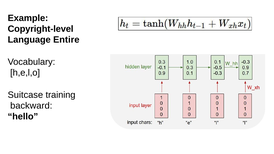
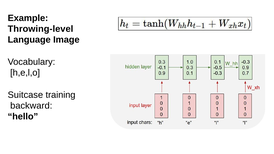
Copyright-level: Copyright-level -> Throwing-level
Entire: Entire -> Image
